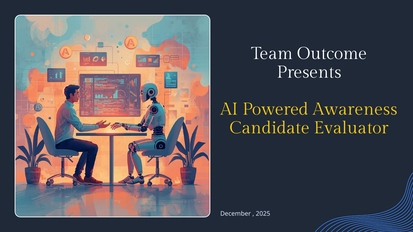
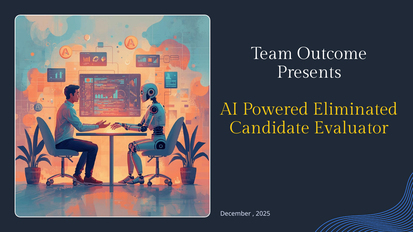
Awareness: Awareness -> Eliminated
